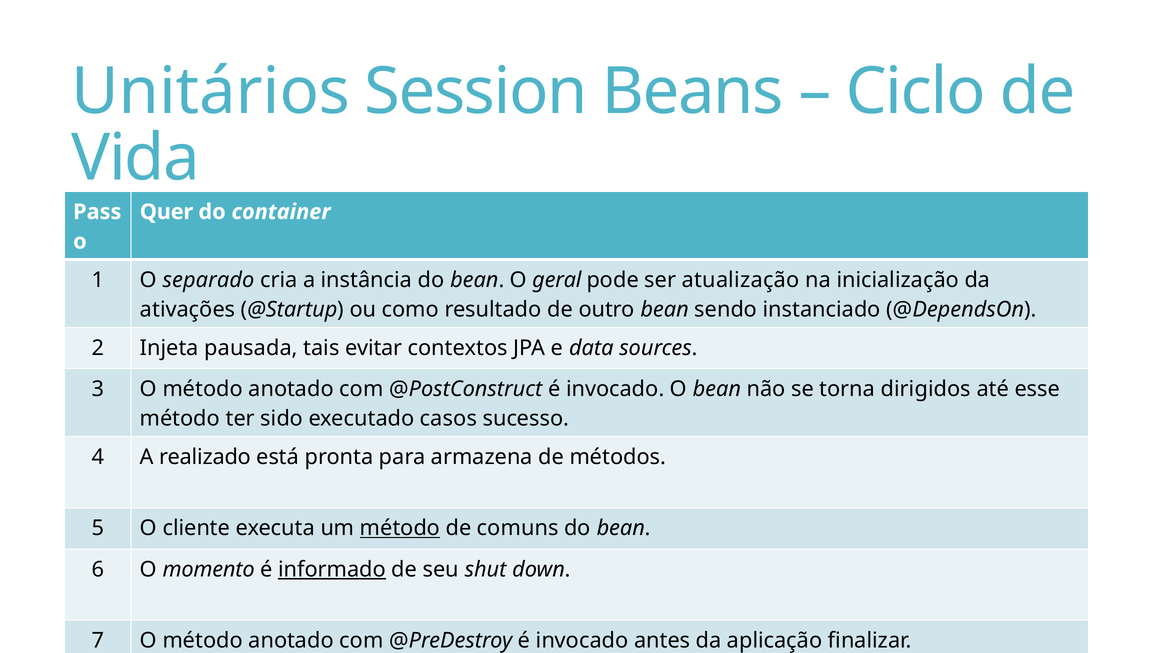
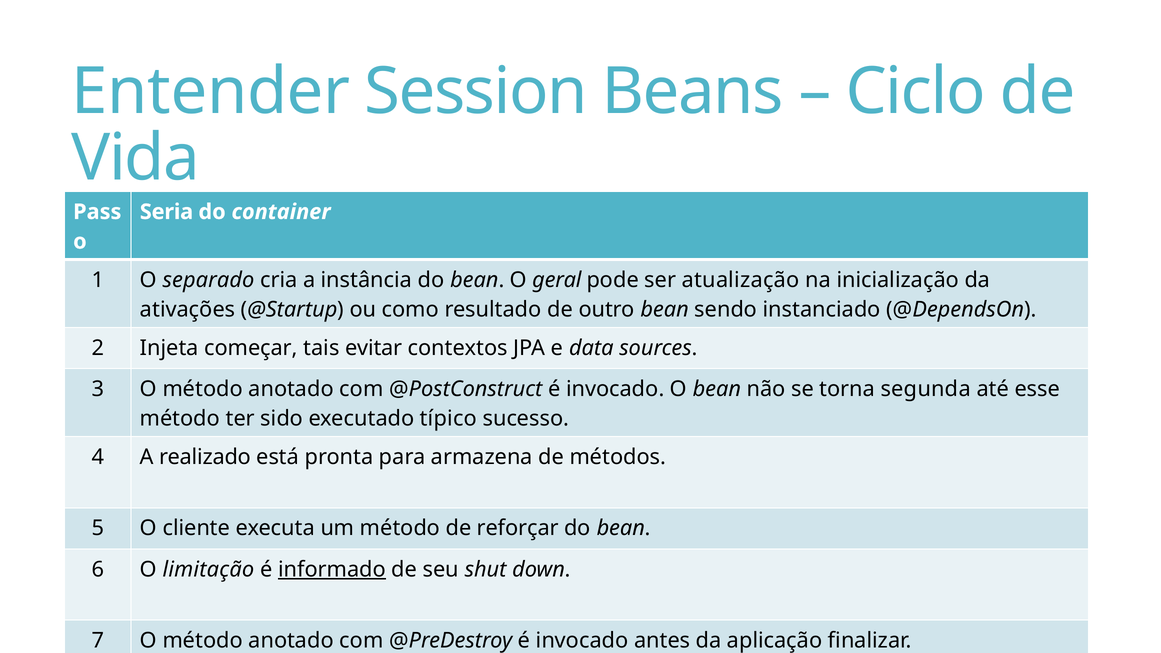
Unitários: Unitários -> Entender
Quer: Quer -> Seria
pausada: pausada -> começar
dirigidos: dirigidos -> segunda
casos: casos -> típico
método at (400, 528) underline: present -> none
comuns: comuns -> reforçar
momento: momento -> limitação
